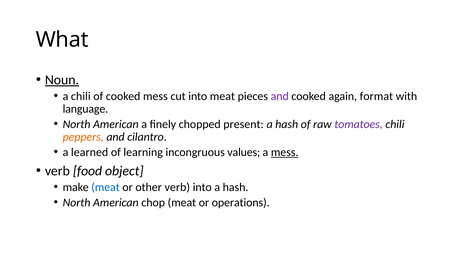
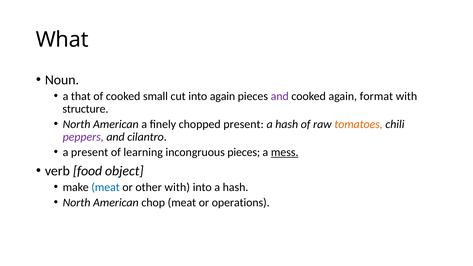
Noun underline: present -> none
a chili: chili -> that
cooked mess: mess -> small
into meat: meat -> again
language: language -> structure
tomatoes colour: purple -> orange
peppers colour: orange -> purple
a learned: learned -> present
incongruous values: values -> pieces
other verb: verb -> with
